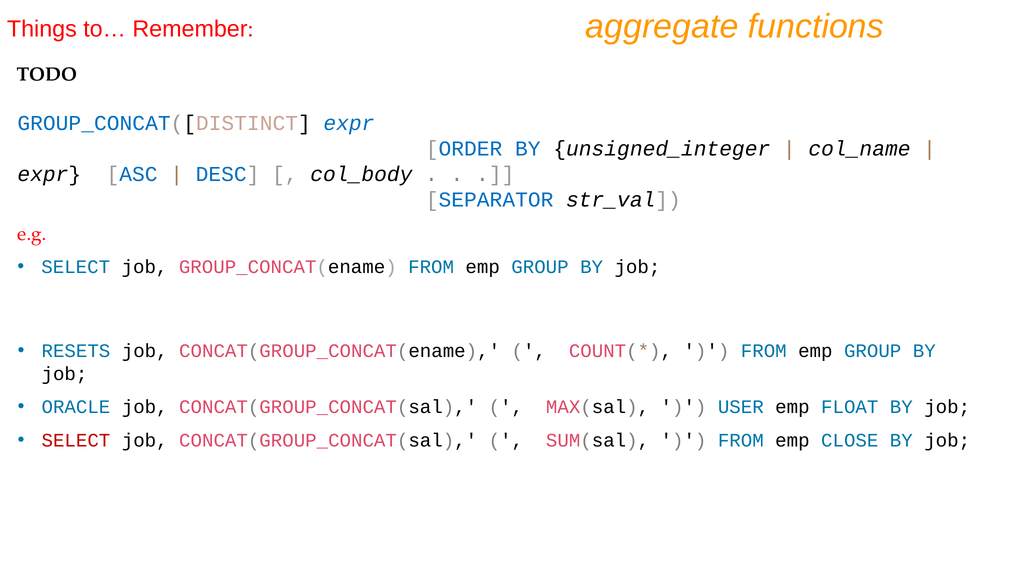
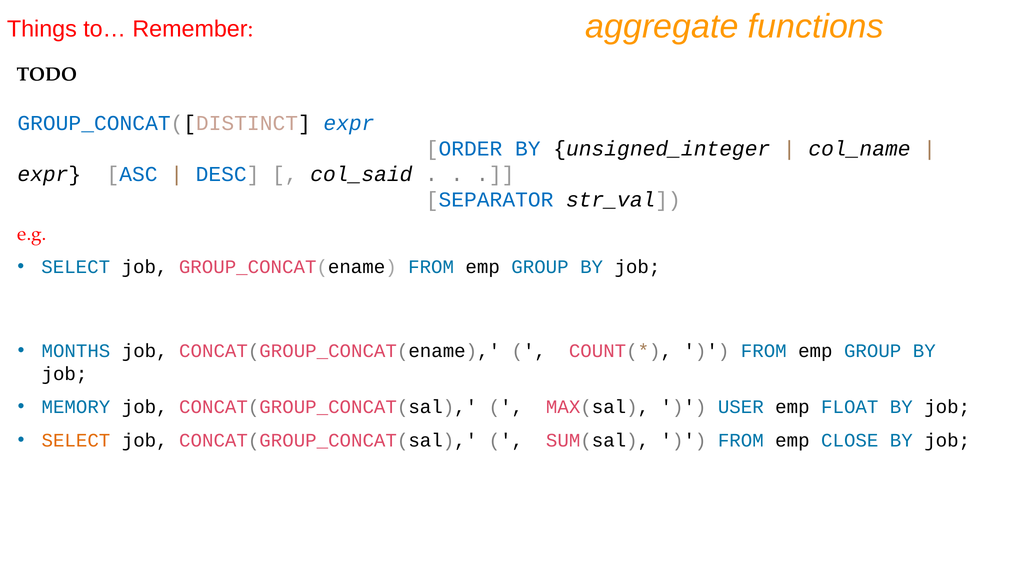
col_body: col_body -> col_said
RESETS: RESETS -> MONTHS
ORACLE: ORACLE -> MEMORY
SELECT at (76, 440) colour: red -> orange
